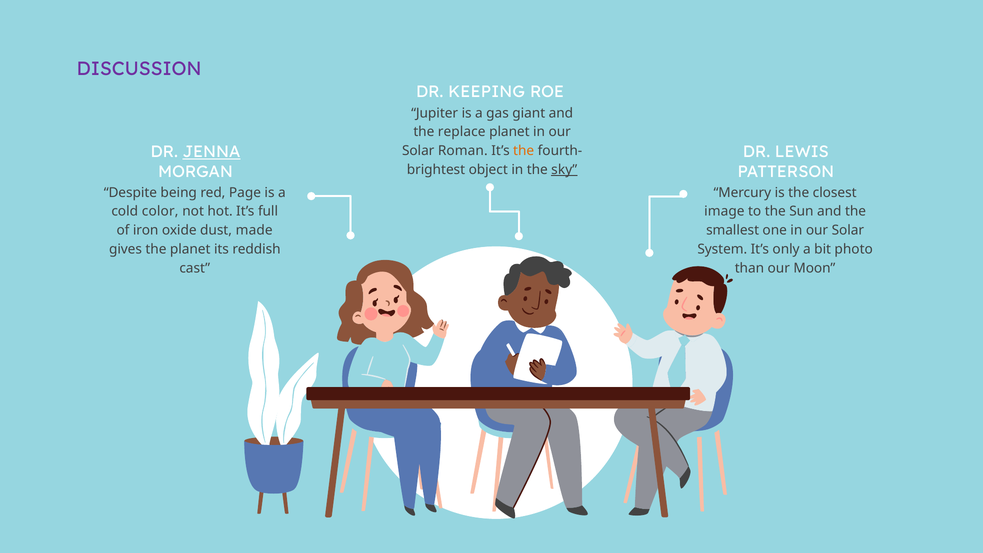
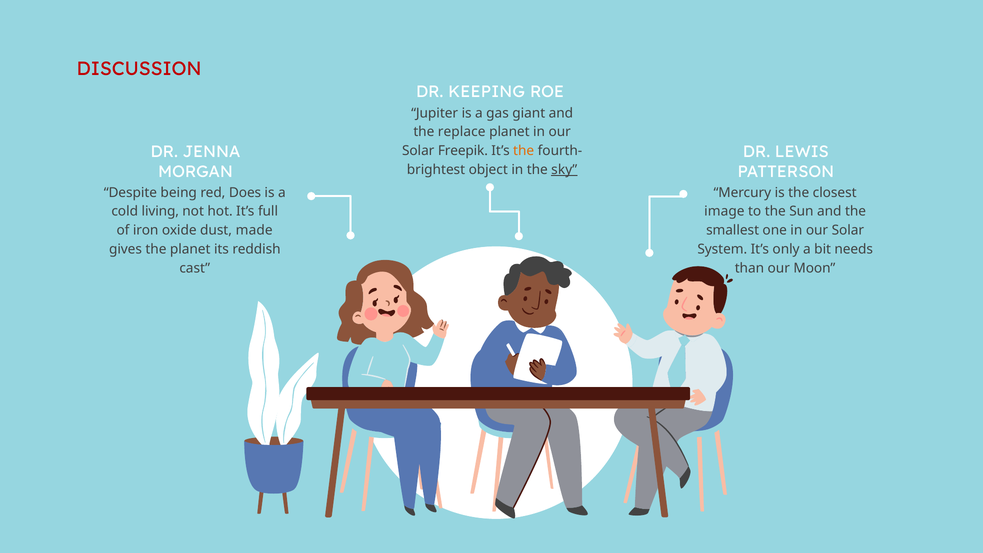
DISCUSSION colour: purple -> red
Roman: Roman -> Freepik
JENNA underline: present -> none
Page: Page -> Does
color: color -> living
photo: photo -> needs
